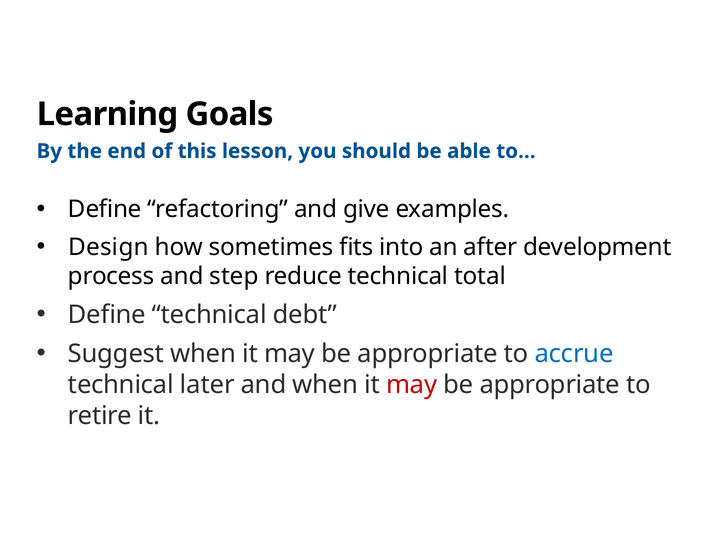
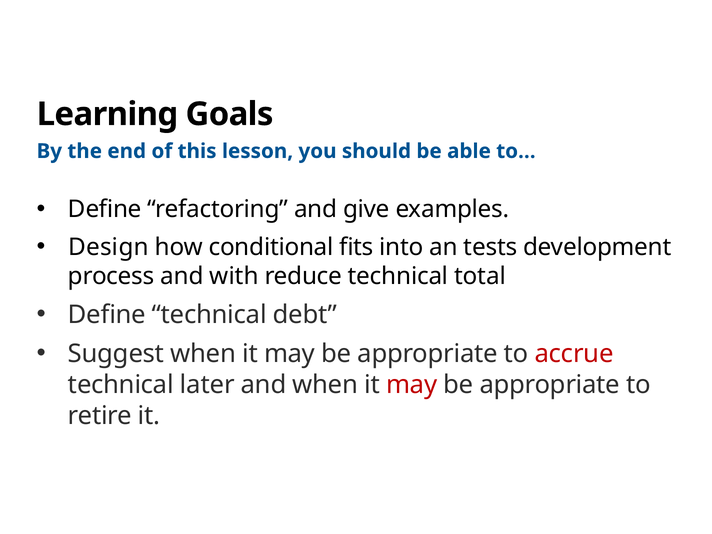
sometimes: sometimes -> conditional
after: after -> tests
step: step -> with
accrue colour: blue -> red
